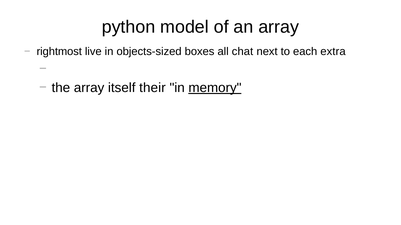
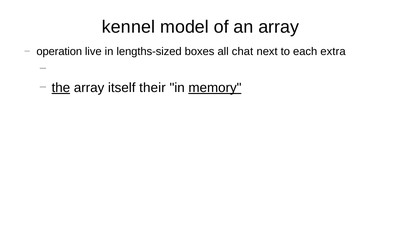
python: python -> kennel
rightmost: rightmost -> operation
objects-sized: objects-sized -> lengths-sized
the underline: none -> present
